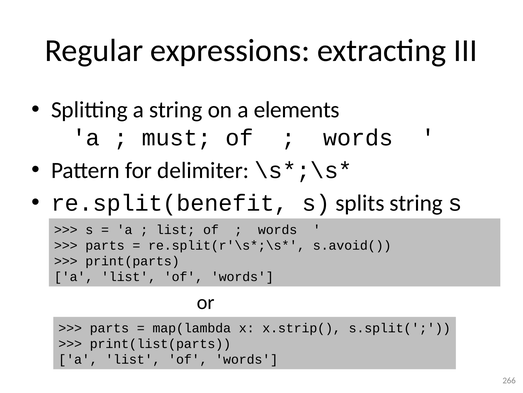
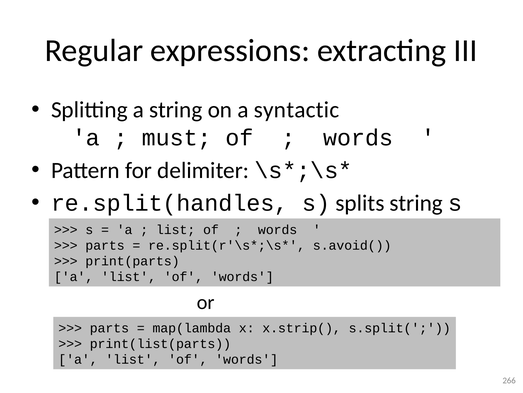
elements: elements -> syntactic
re.split(benefit: re.split(benefit -> re.split(handles
